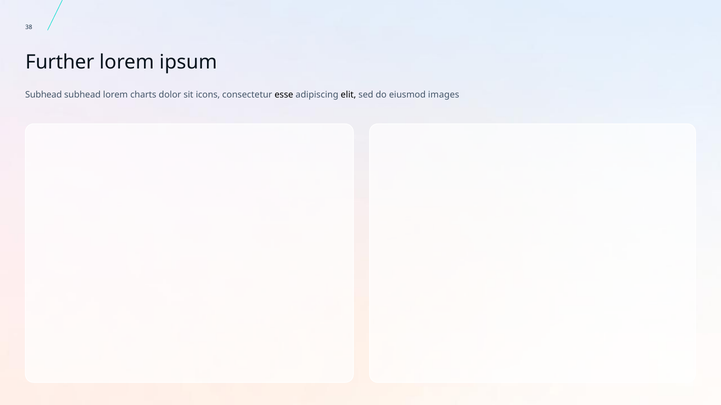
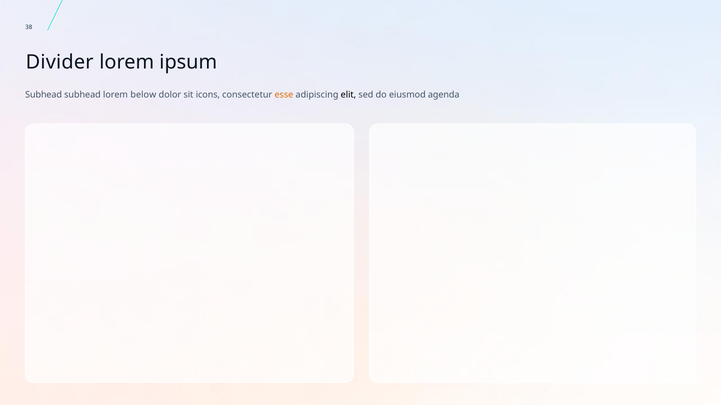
Further: Further -> Divider
charts: charts -> below
esse colour: black -> orange
images: images -> agenda
